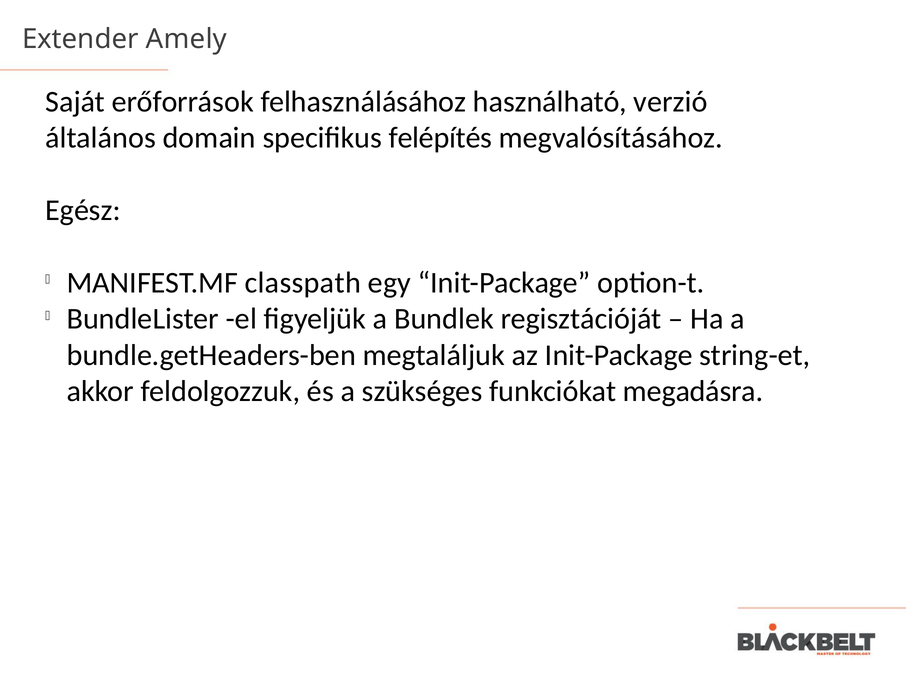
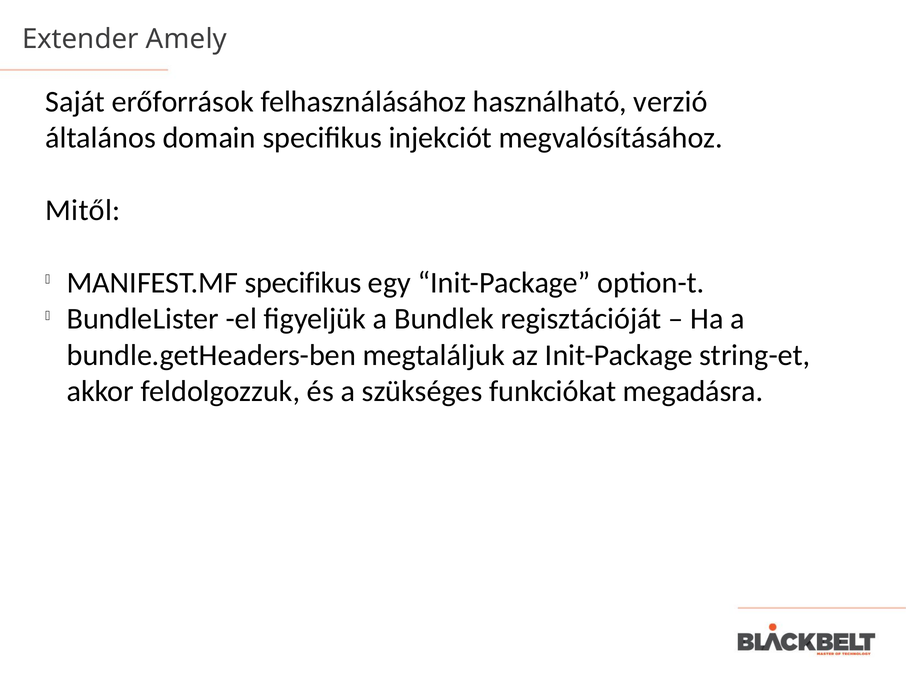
felépítés: felépítés -> injekciót
Egész: Egész -> Mitől
MANIFEST.MF classpath: classpath -> specifikus
